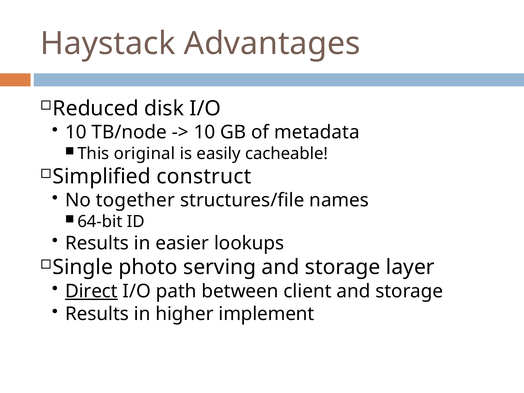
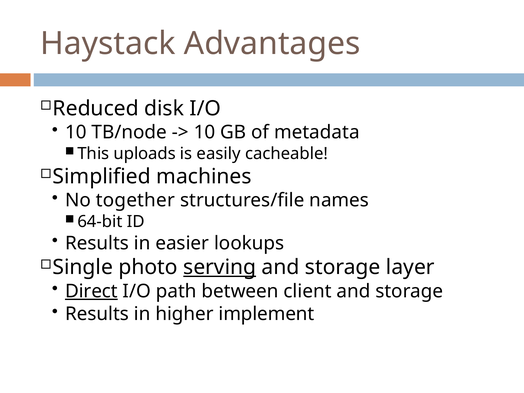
original: original -> uploads
construct: construct -> machines
serving underline: none -> present
